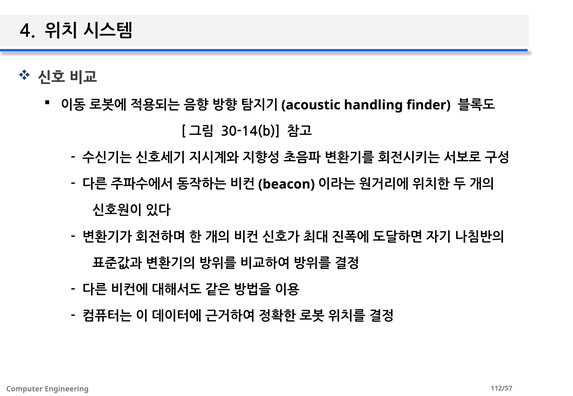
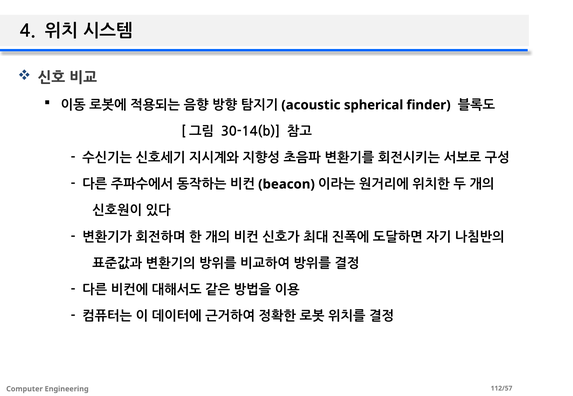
handling: handling -> spherical
